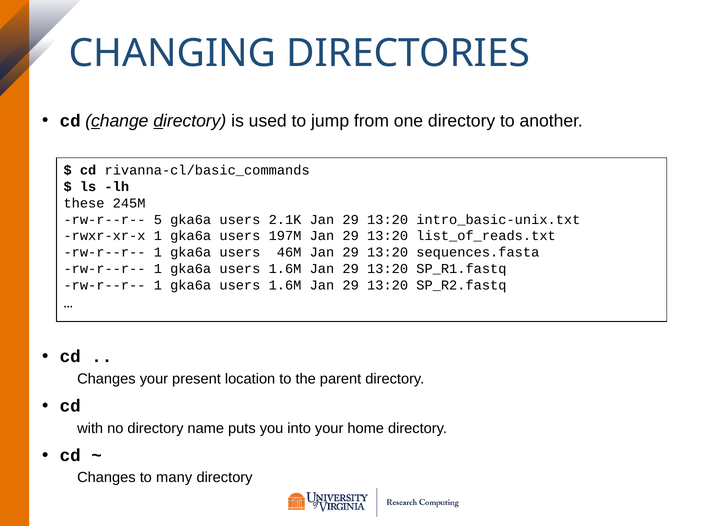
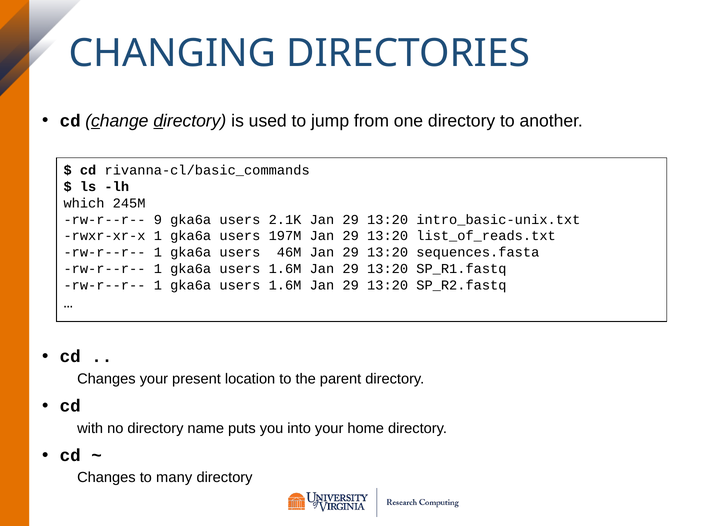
these: these -> which
5: 5 -> 9
